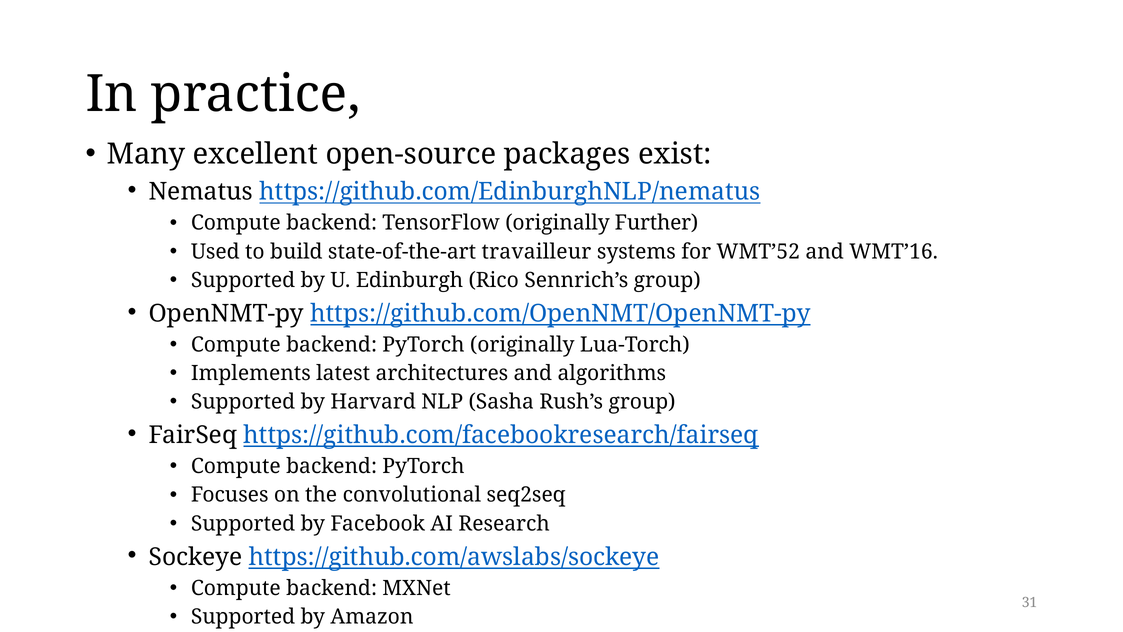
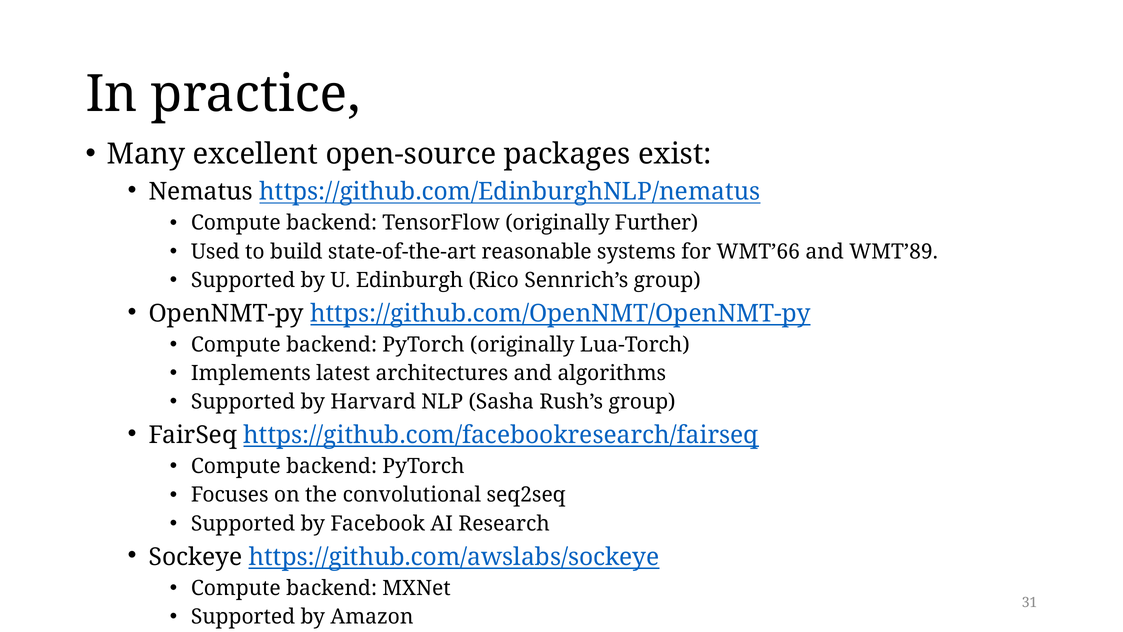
travailleur: travailleur -> reasonable
WMT’52: WMT’52 -> WMT’66
WMT’16: WMT’16 -> WMT’89
